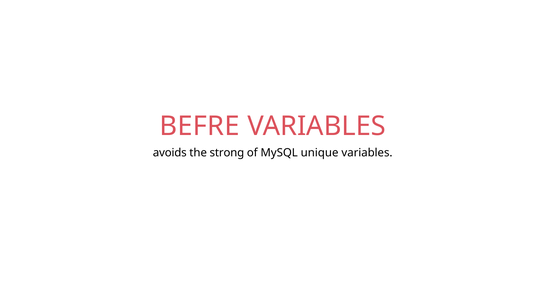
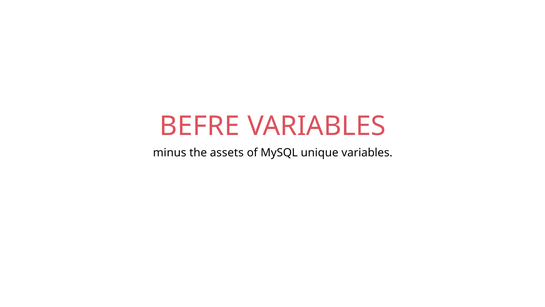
avoids: avoids -> minus
strong: strong -> assets
